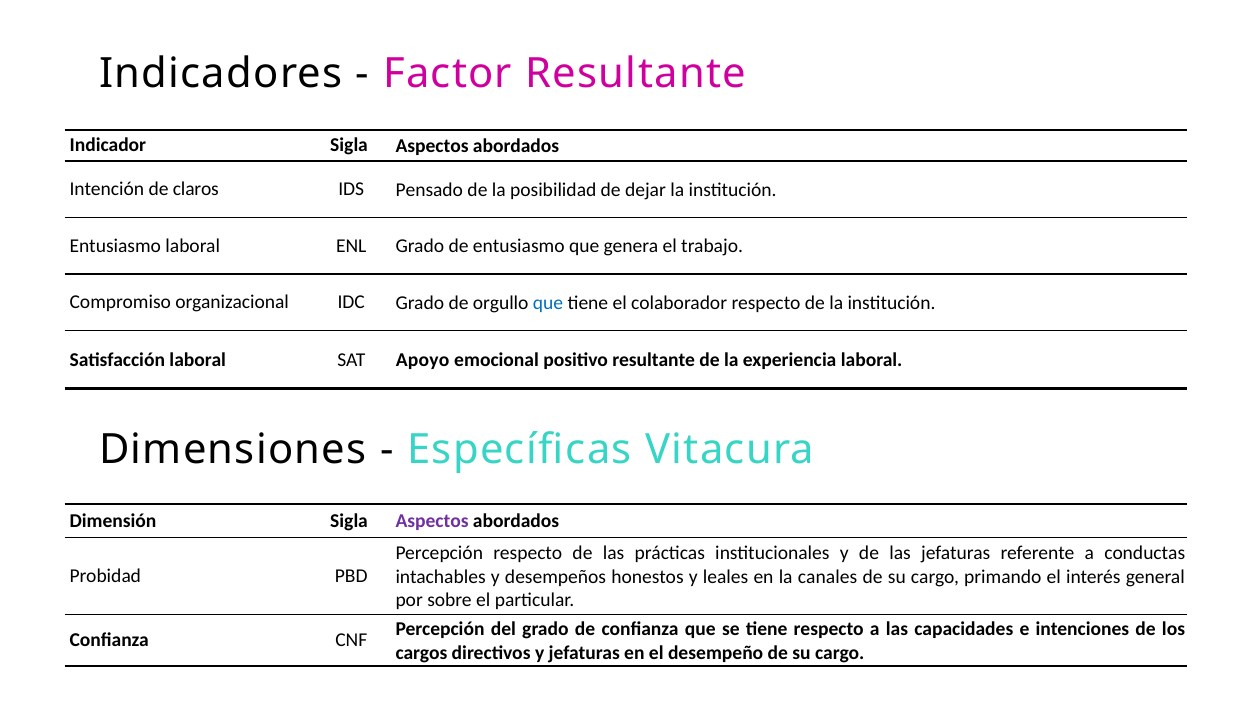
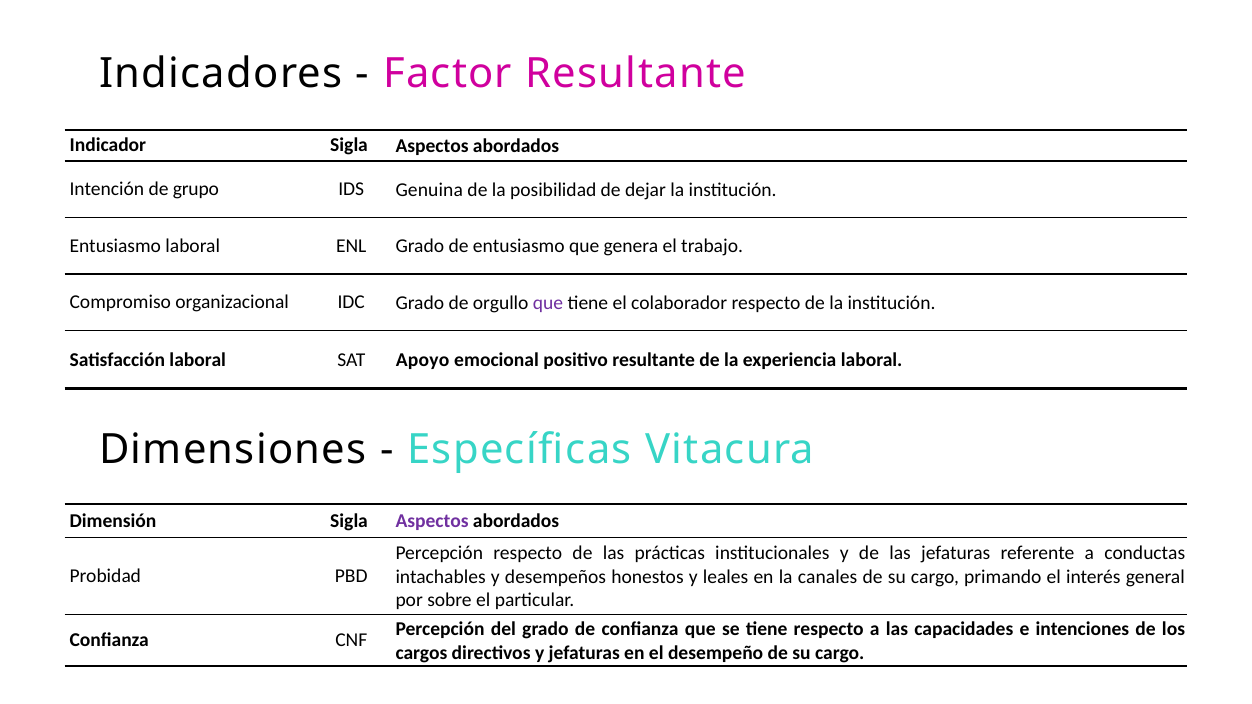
claros: claros -> grupo
Pensado: Pensado -> Genuina
que at (548, 303) colour: blue -> purple
